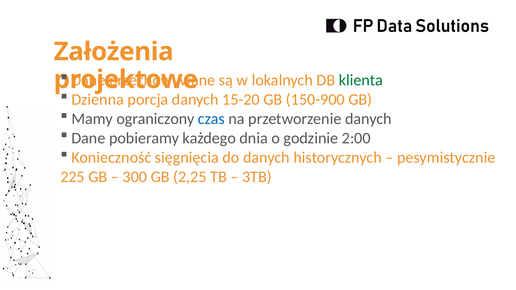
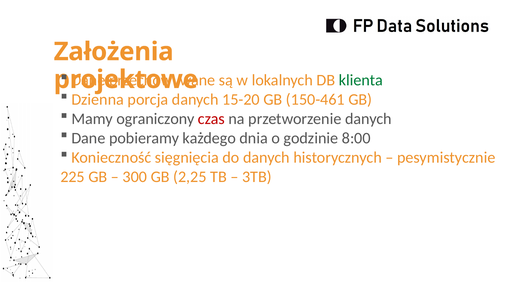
150-900: 150-900 -> 150-461
czas colour: blue -> red
2:00: 2:00 -> 8:00
